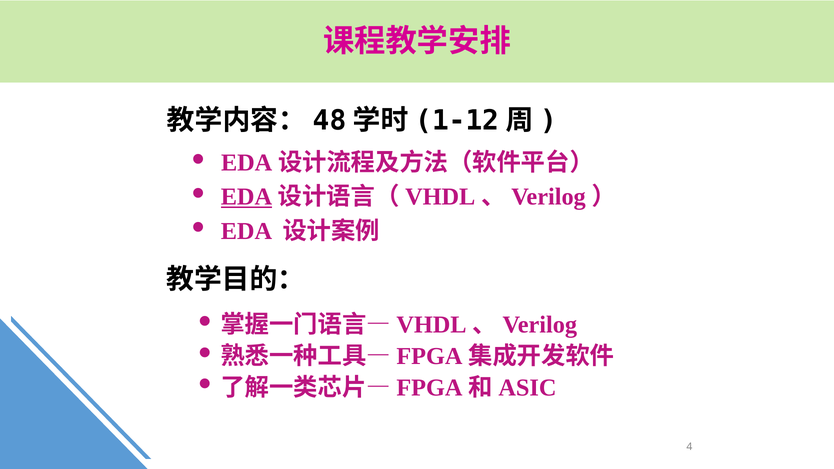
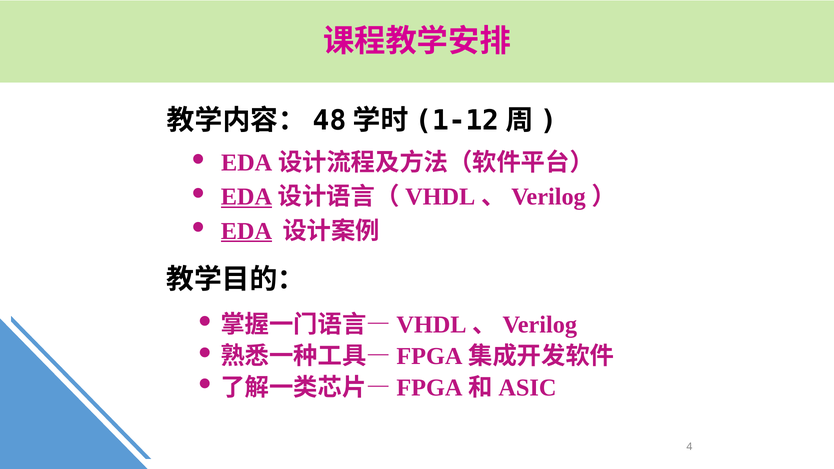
EDA at (246, 231) underline: none -> present
